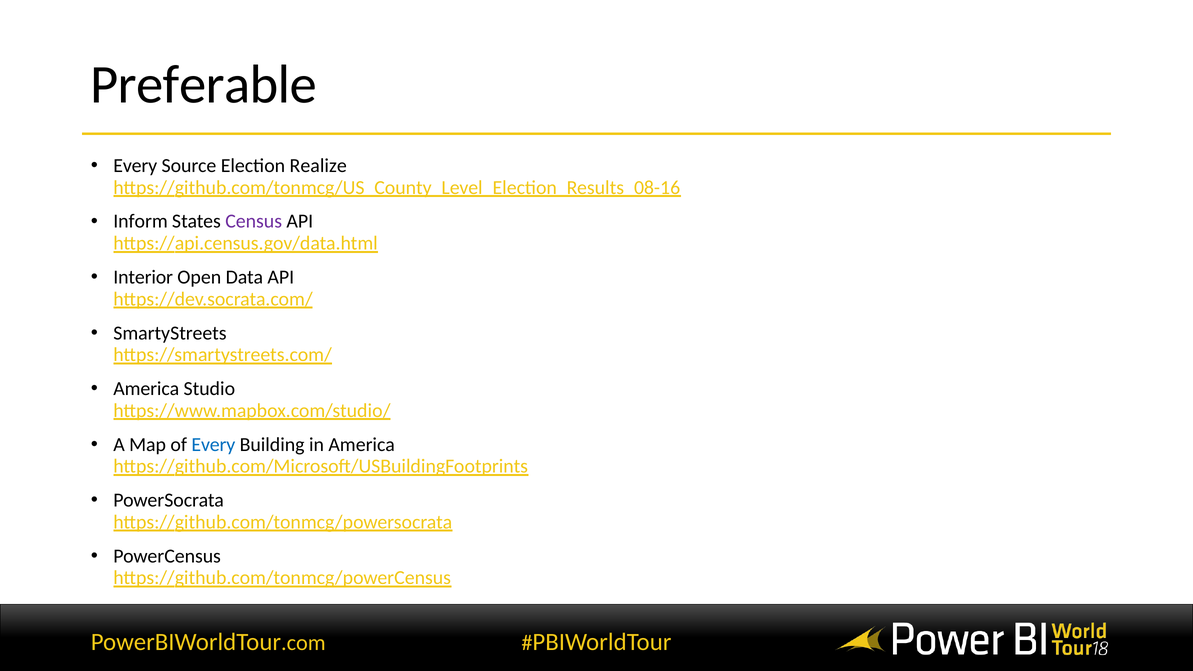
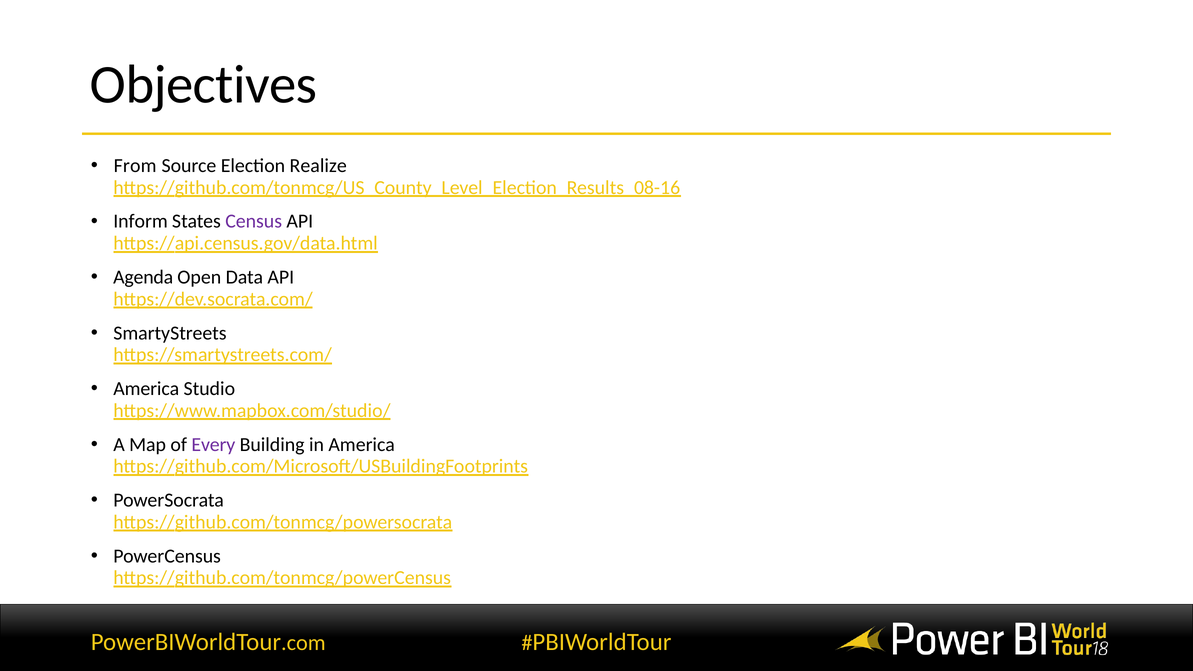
Preferable: Preferable -> Objectives
Every at (135, 166): Every -> From
Interior: Interior -> Agenda
Every at (213, 445) colour: blue -> purple
